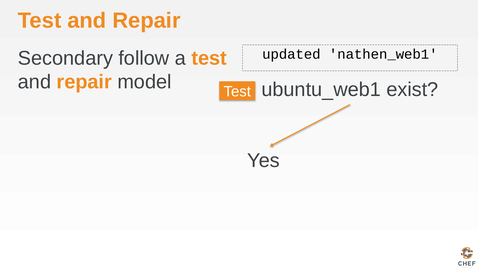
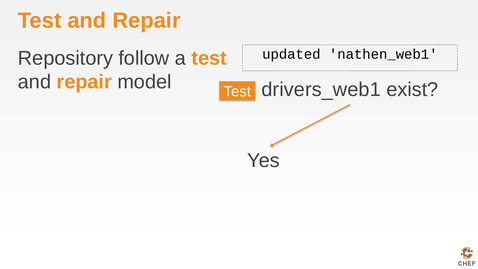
Secondary: Secondary -> Repository
ubuntu_web1: ubuntu_web1 -> drivers_web1
